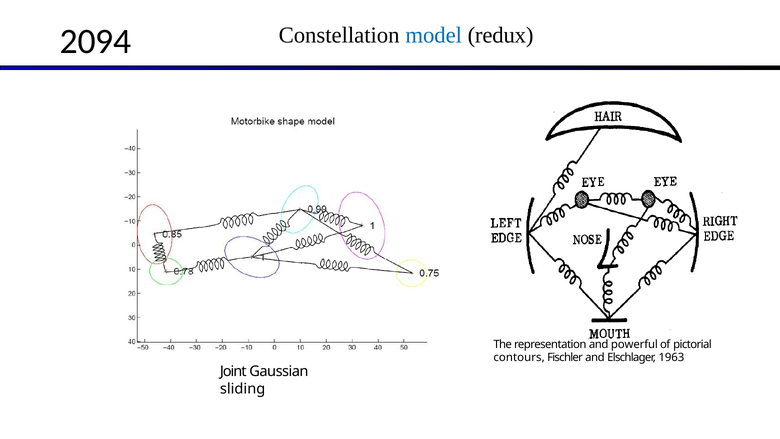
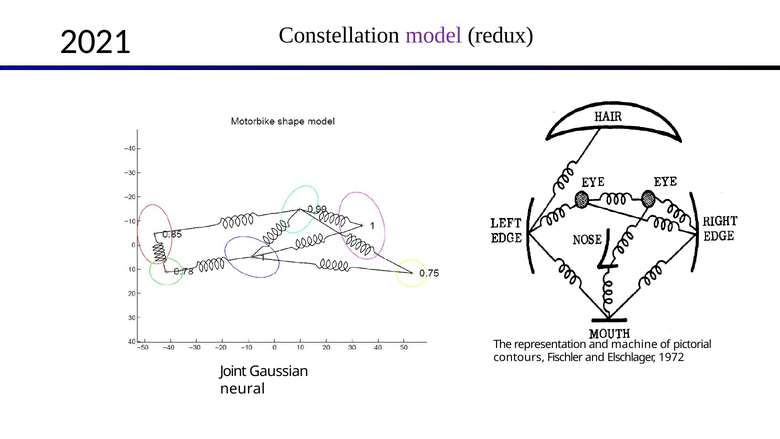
2094: 2094 -> 2021
model colour: blue -> purple
powerful: powerful -> machine
1963: 1963 -> 1972
sliding: sliding -> neural
